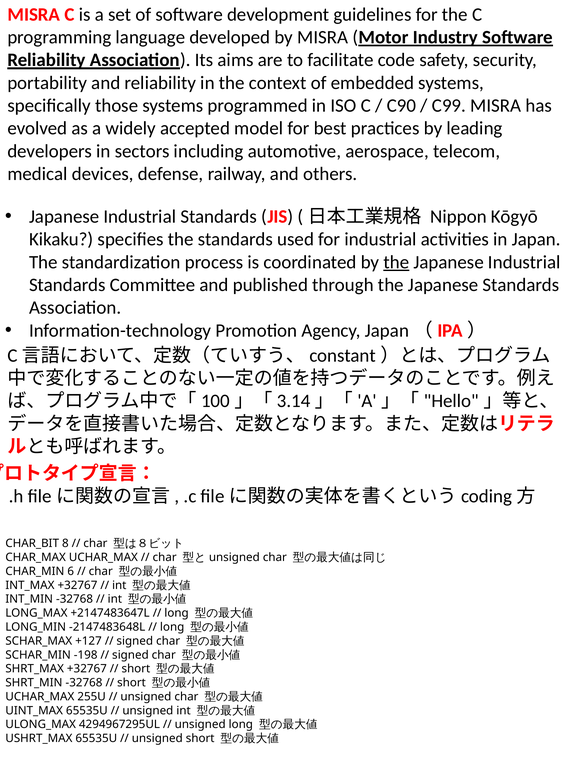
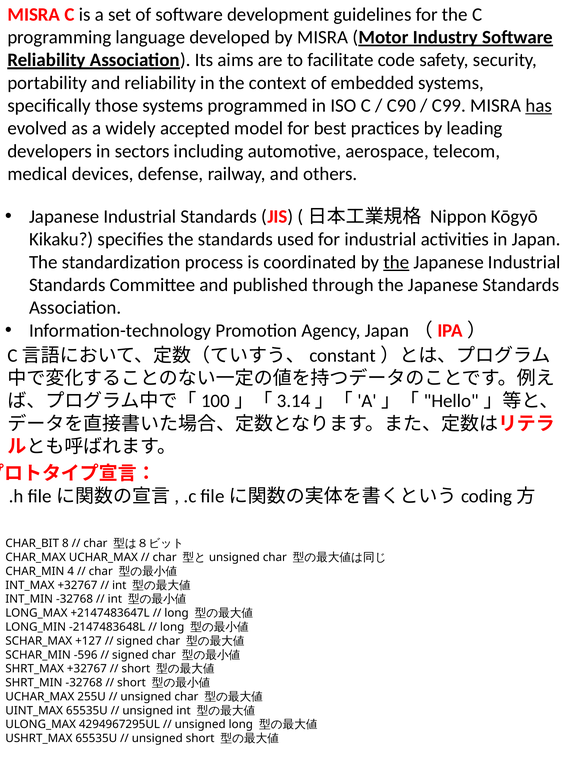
has underline: none -> present
6: 6 -> 4
-198: -198 -> -596
